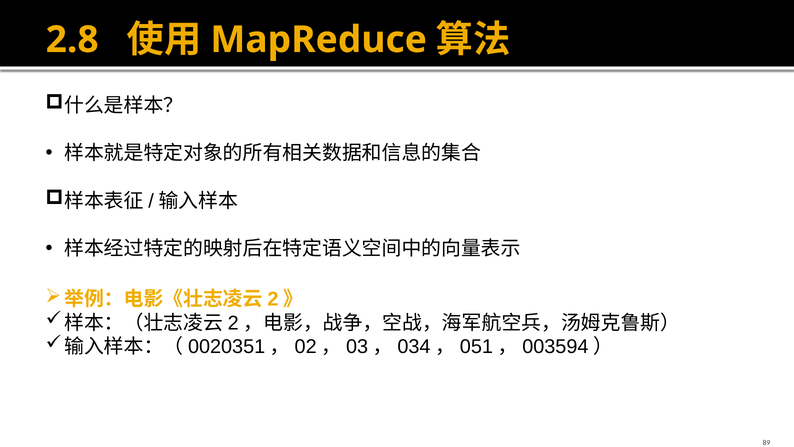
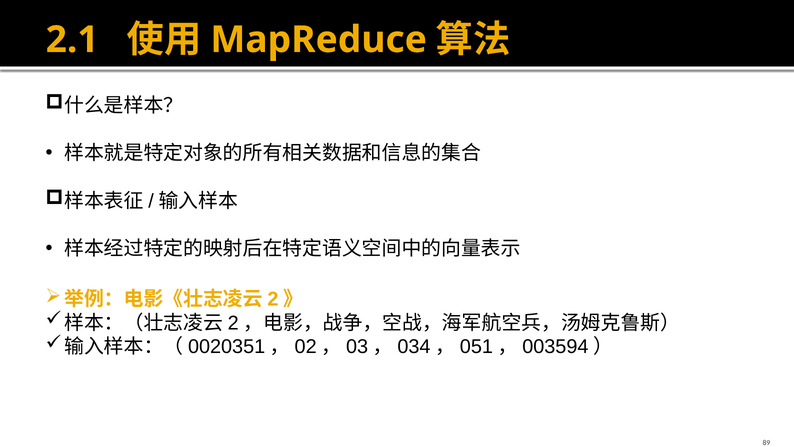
2.8: 2.8 -> 2.1
